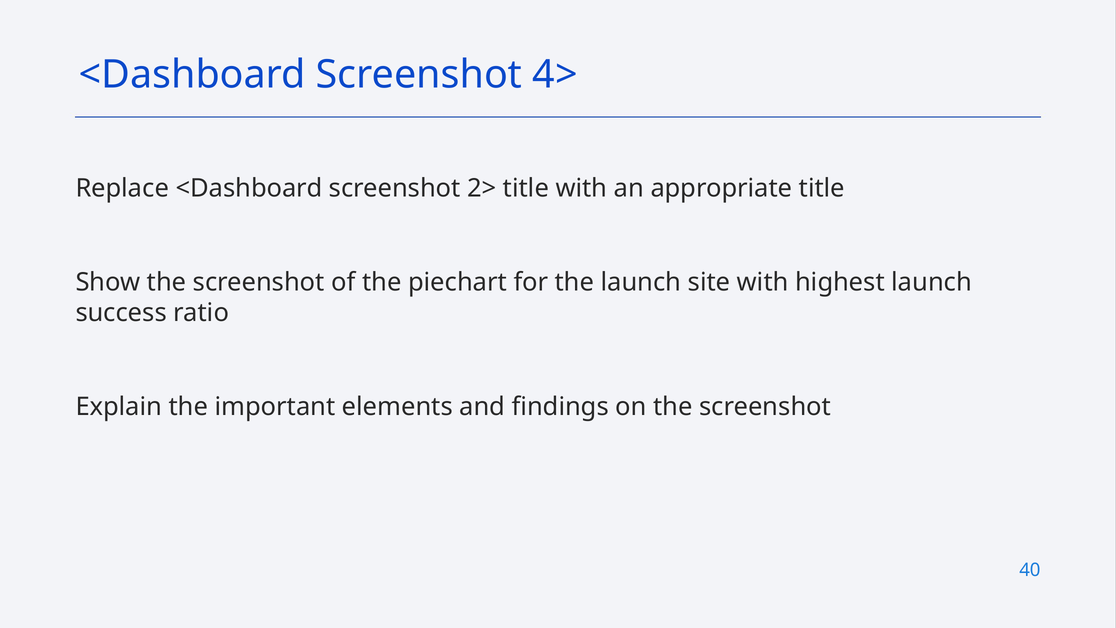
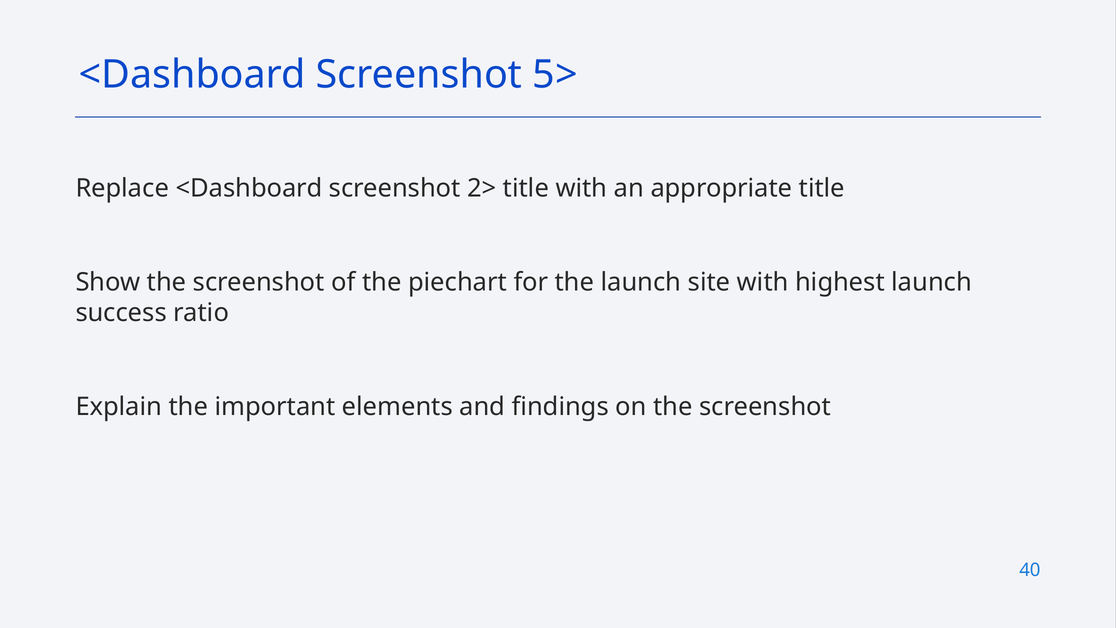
4>: 4> -> 5>
